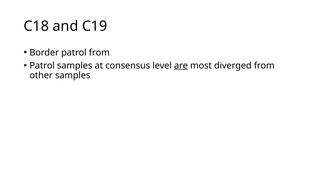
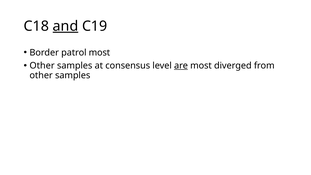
and underline: none -> present
patrol from: from -> most
Patrol at (42, 66): Patrol -> Other
